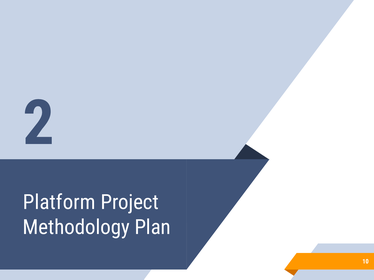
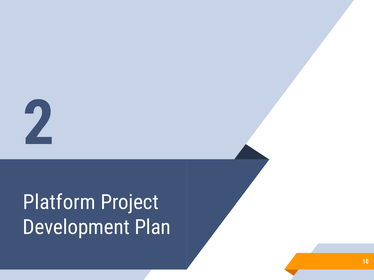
Methodology: Methodology -> Development
